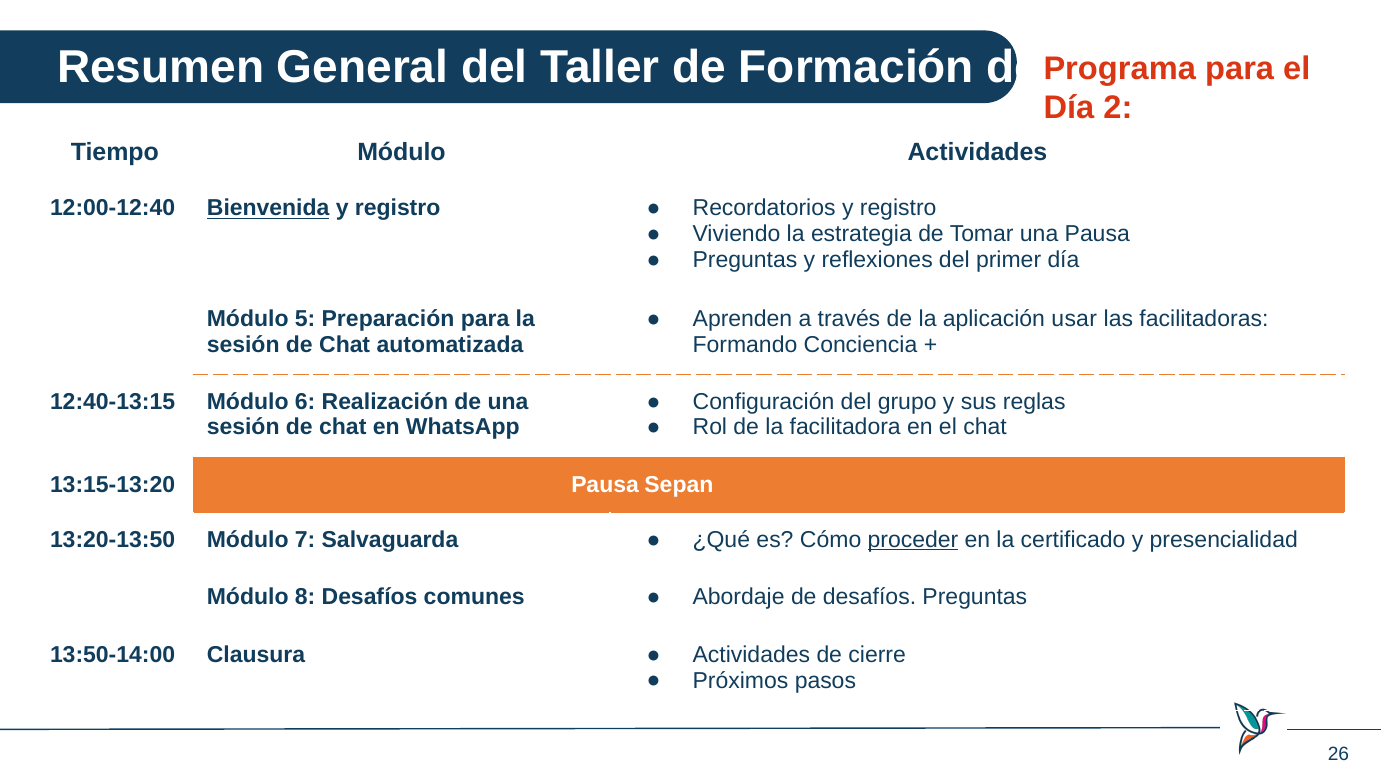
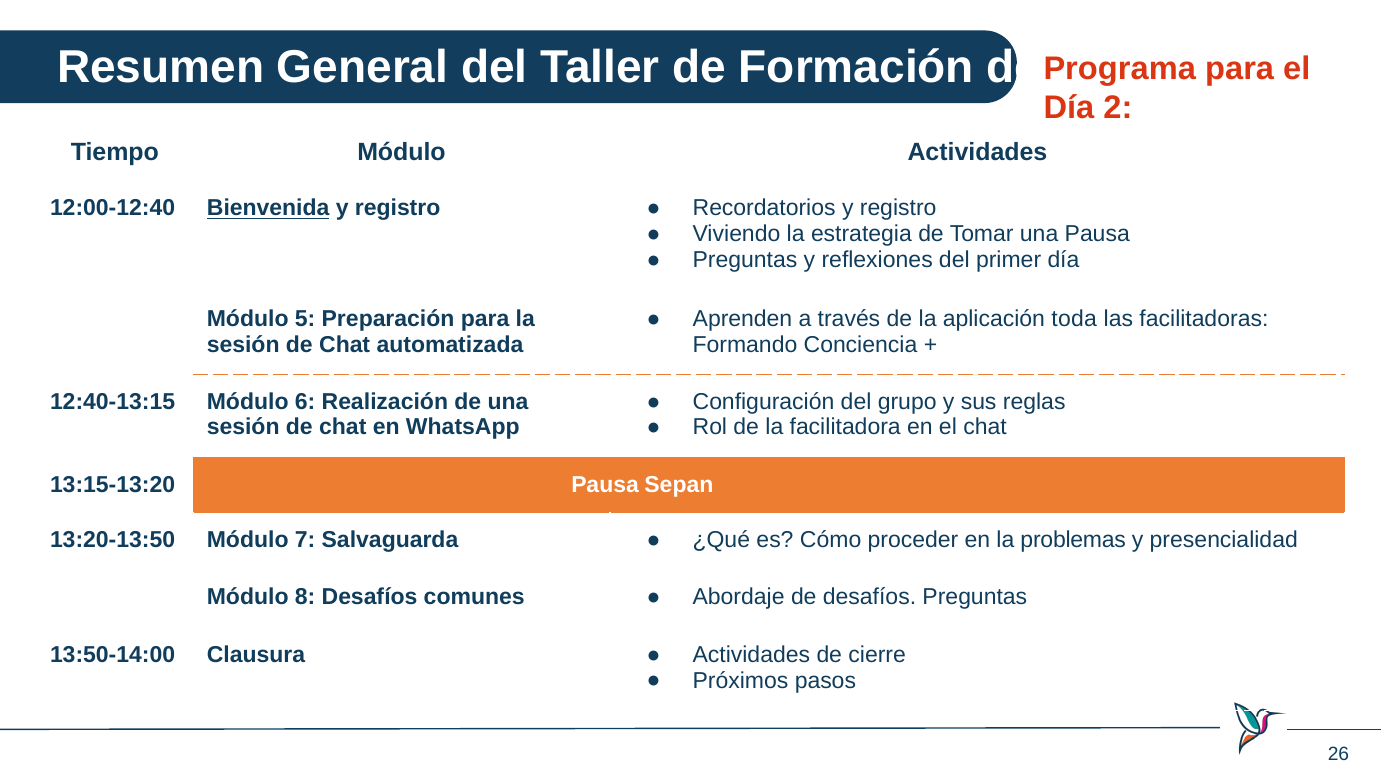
usar: usar -> toda
proceder underline: present -> none
certificado: certificado -> problemas
